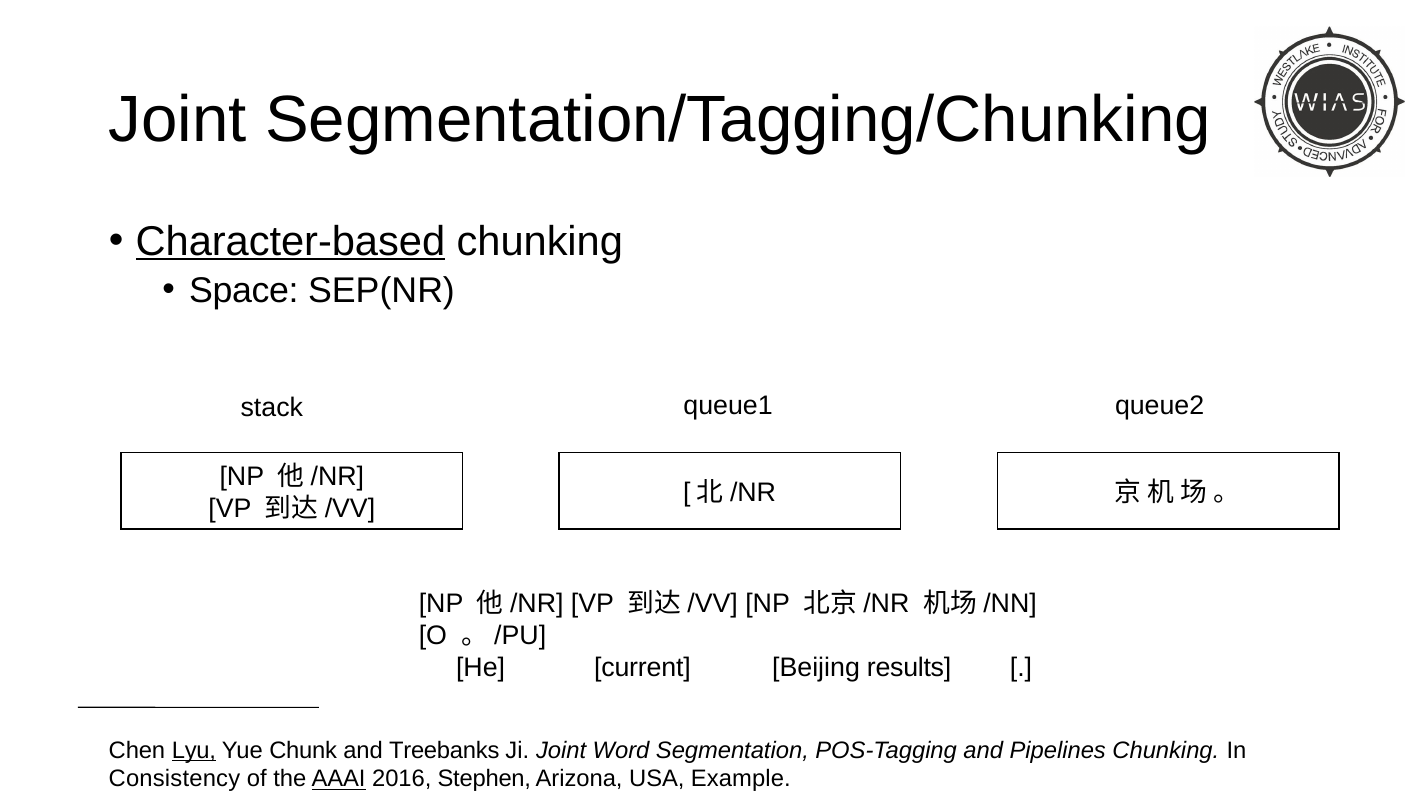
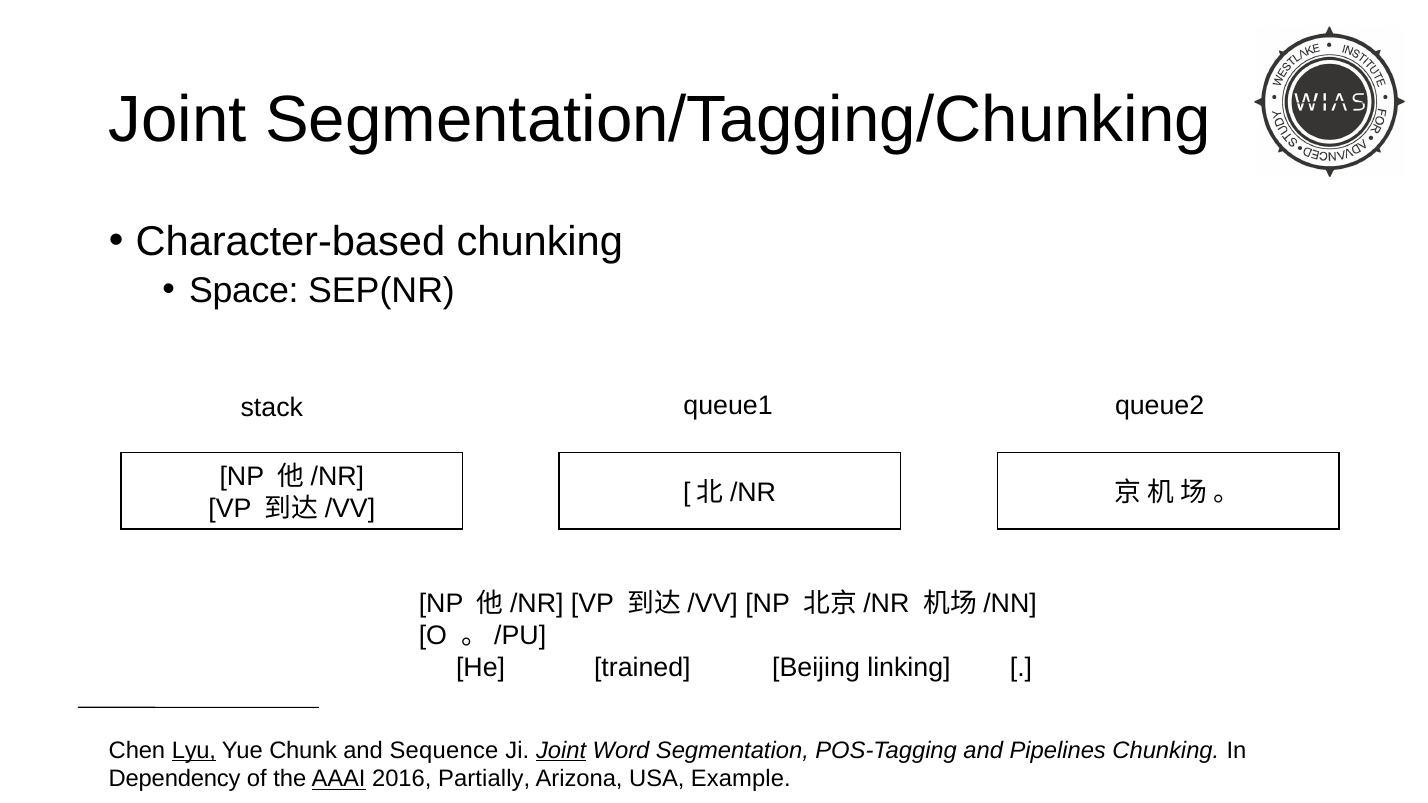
Character-based underline: present -> none
current: current -> trained
results: results -> linking
Treebanks: Treebanks -> Sequence
Joint at (561, 751) underline: none -> present
Consistency: Consistency -> Dependency
Stephen: Stephen -> Partially
